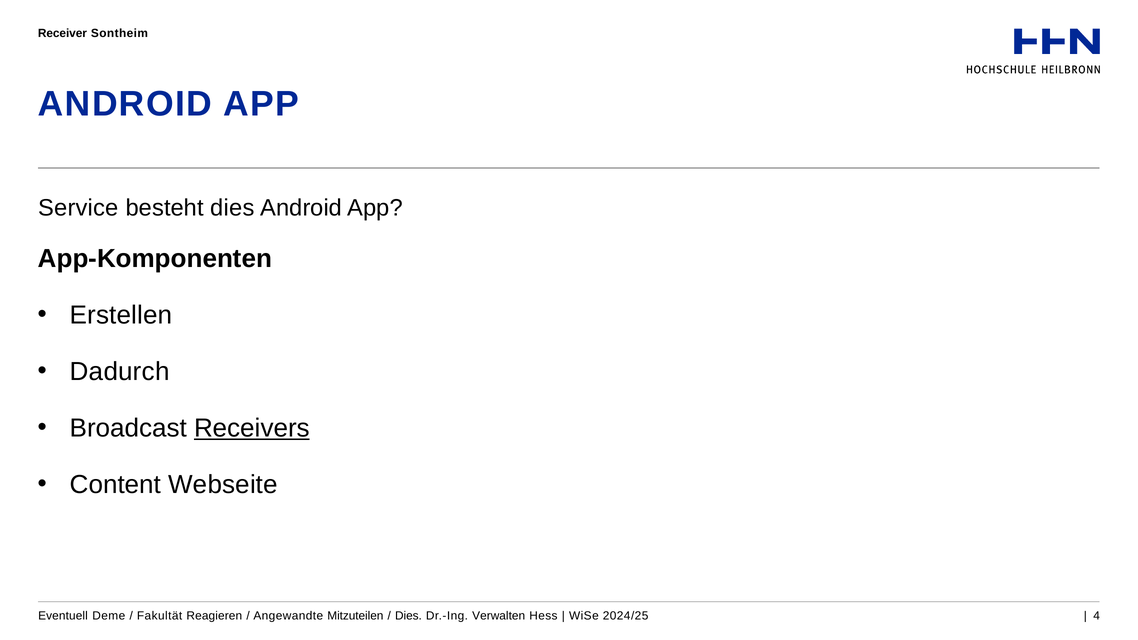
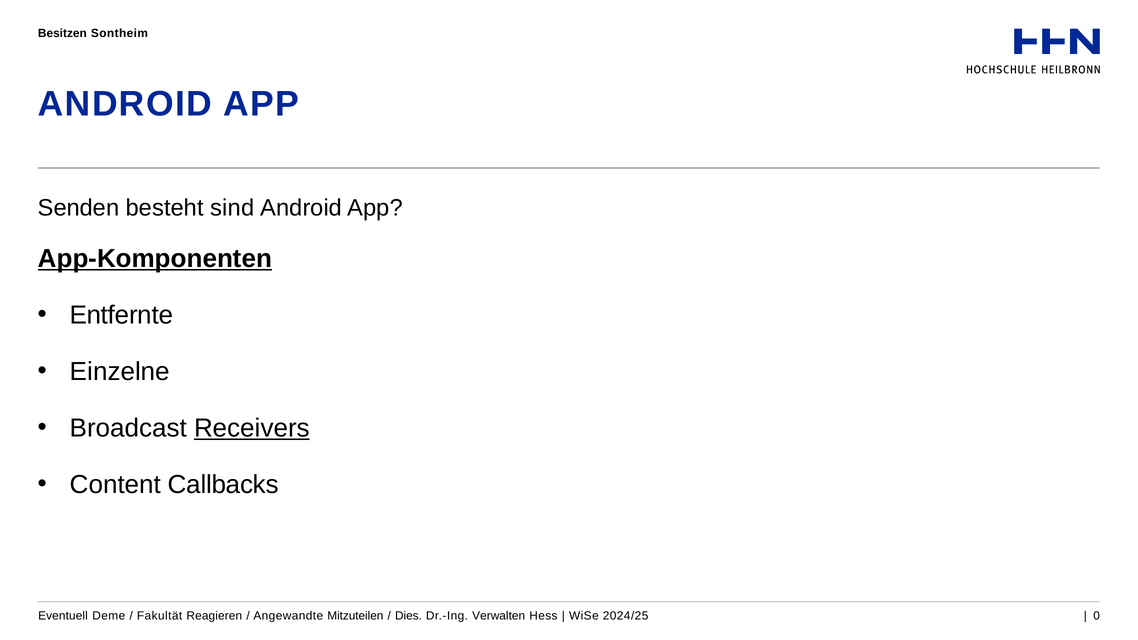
Receiver: Receiver -> Besitzen
Service: Service -> Senden
besteht dies: dies -> sind
App-Komponenten underline: none -> present
Erstellen: Erstellen -> Entfernte
Dadurch: Dadurch -> Einzelne
Webseite: Webseite -> Callbacks
4: 4 -> 0
